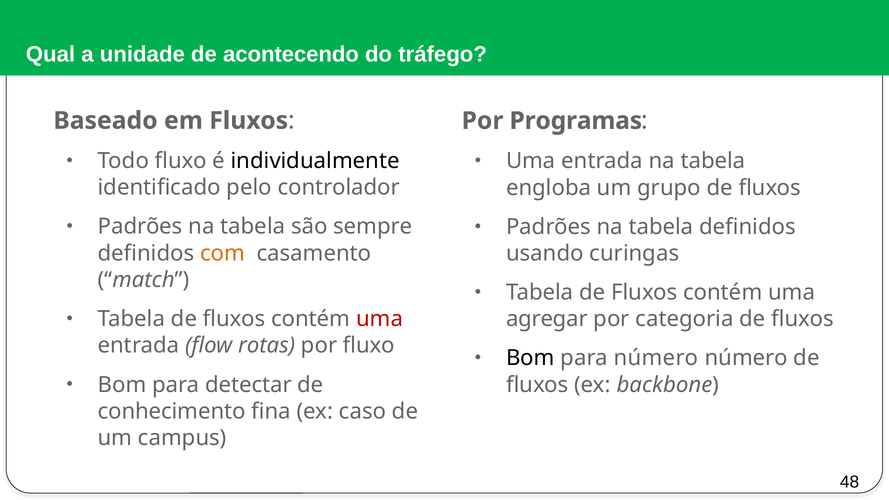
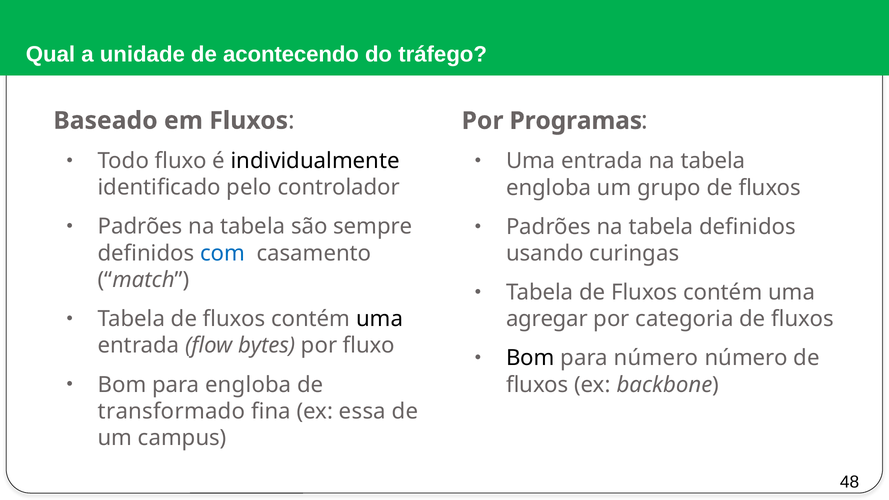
com colour: orange -> blue
uma at (379, 319) colour: red -> black
rotas: rotas -> bytes
para detectar: detectar -> engloba
conhecimento: conhecimento -> transformado
caso: caso -> essa
